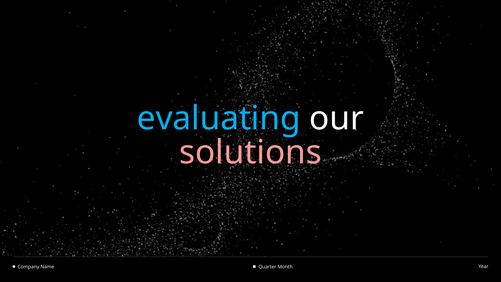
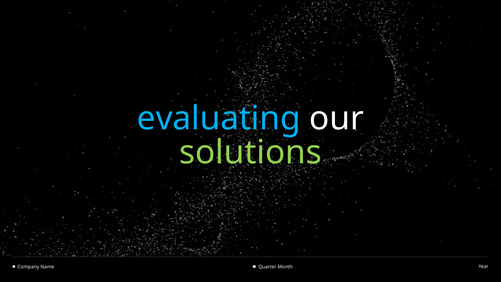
solutions colour: pink -> light green
